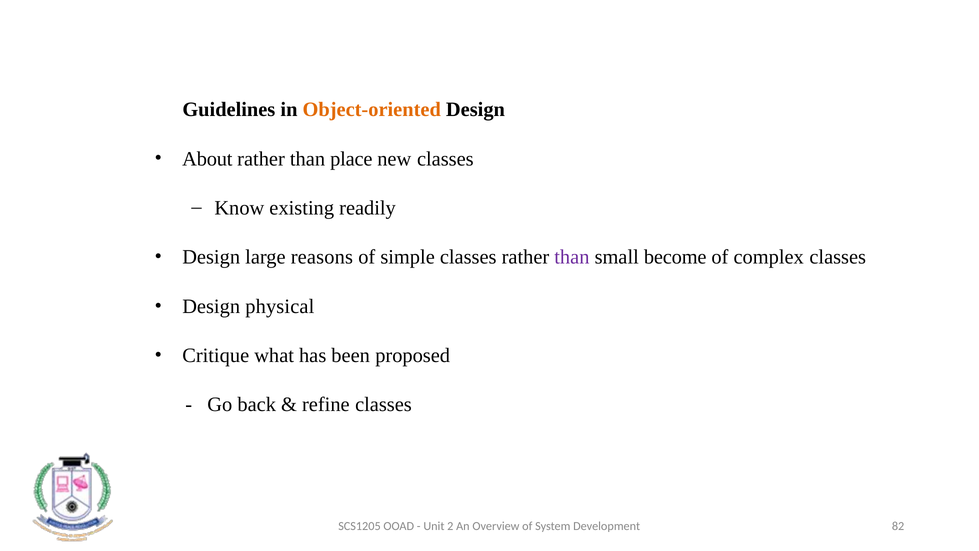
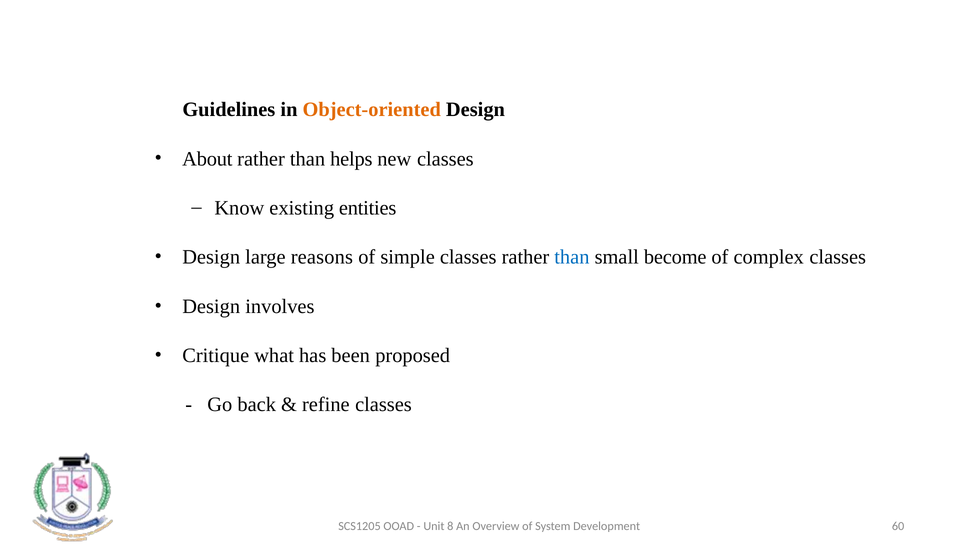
place: place -> helps
readily: readily -> entities
than at (572, 257) colour: purple -> blue
physical: physical -> involves
2: 2 -> 8
82: 82 -> 60
